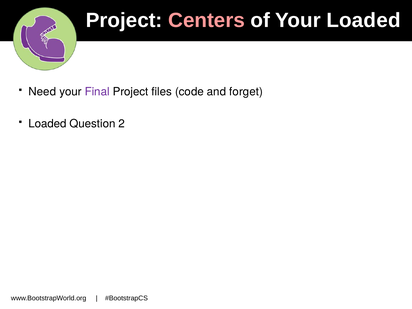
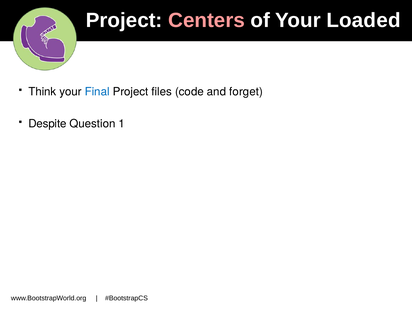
Need: Need -> Think
Final colour: purple -> blue
Loaded at (47, 124): Loaded -> Despite
2: 2 -> 1
